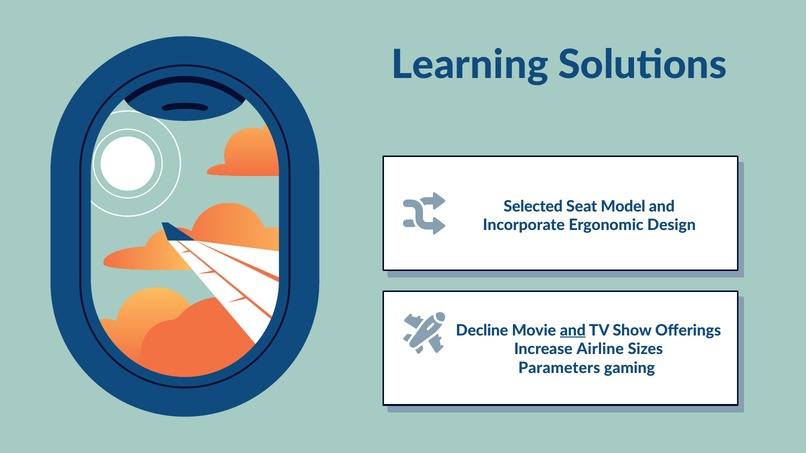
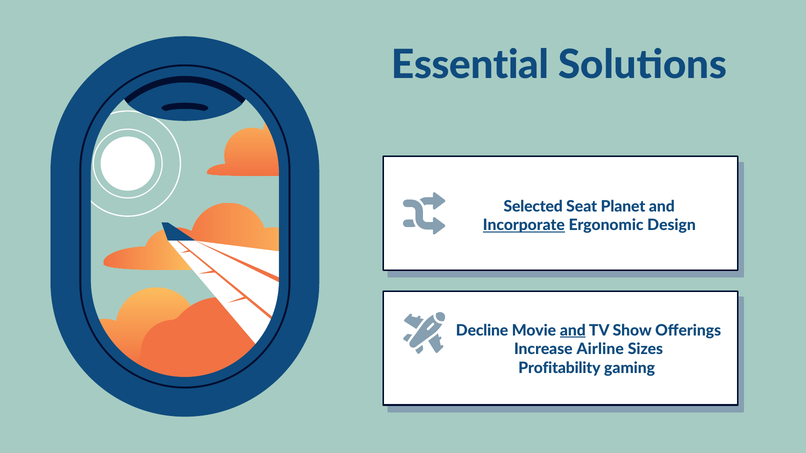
Learning: Learning -> Essential
Model: Model -> Planet
Incorporate underline: none -> present
Parameters: Parameters -> Profitability
